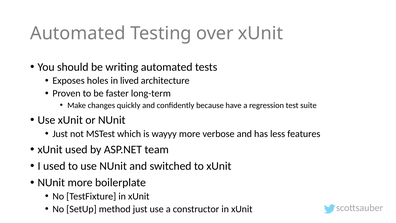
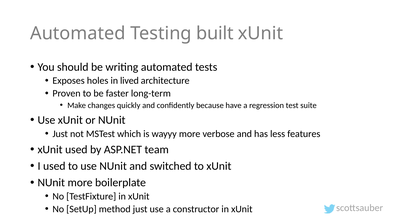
over: over -> built
